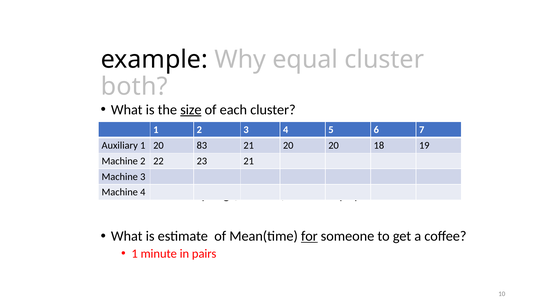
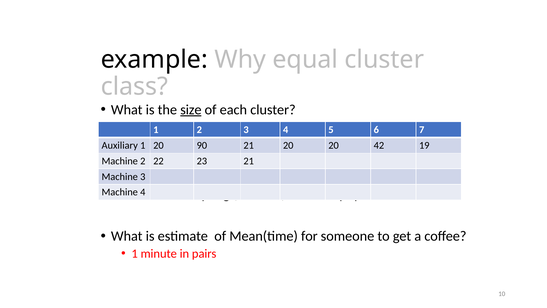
both: both -> class
83: 83 -> 90
18: 18 -> 42
for underline: present -> none
